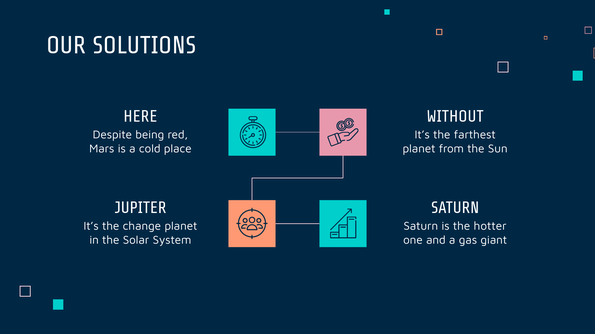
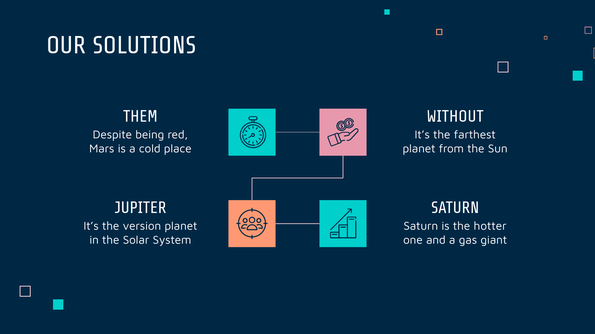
HERE: HERE -> THEM
change: change -> version
